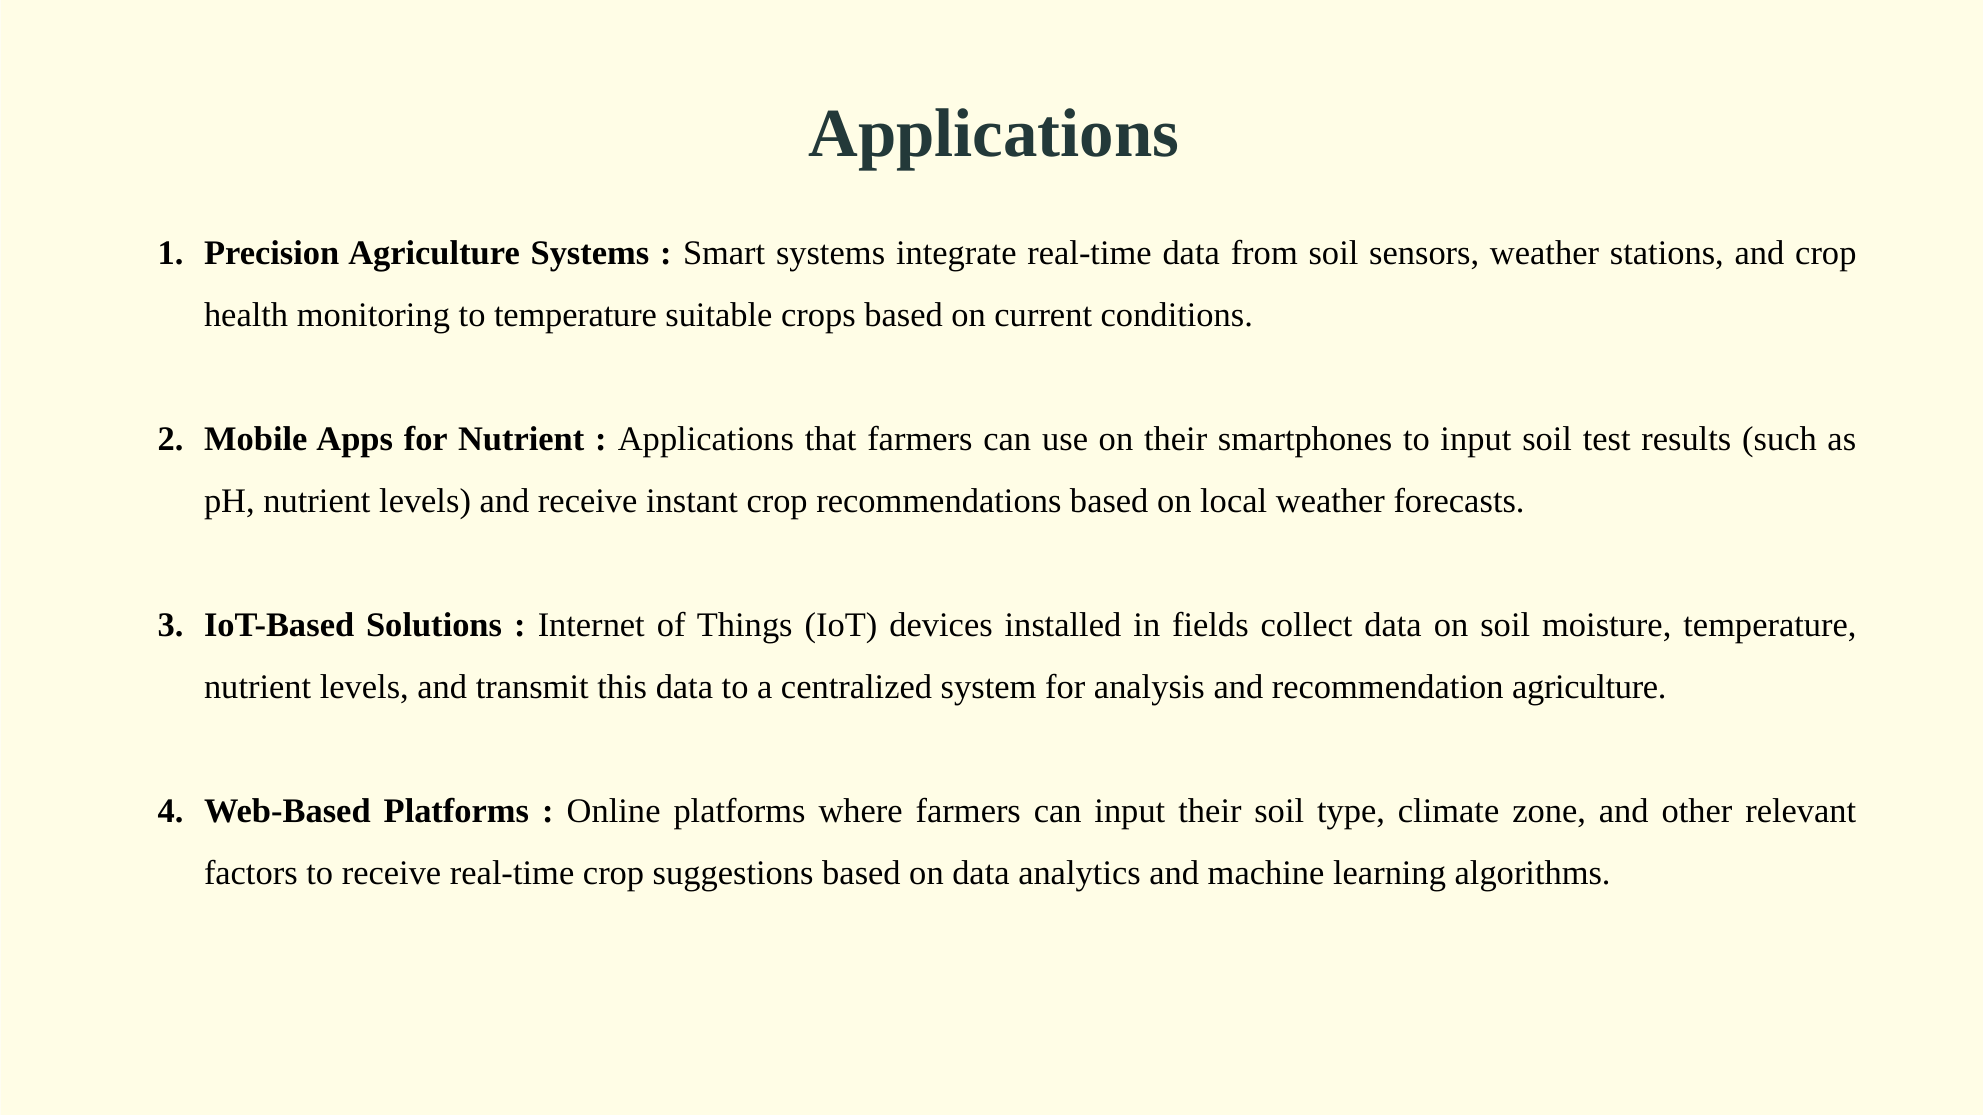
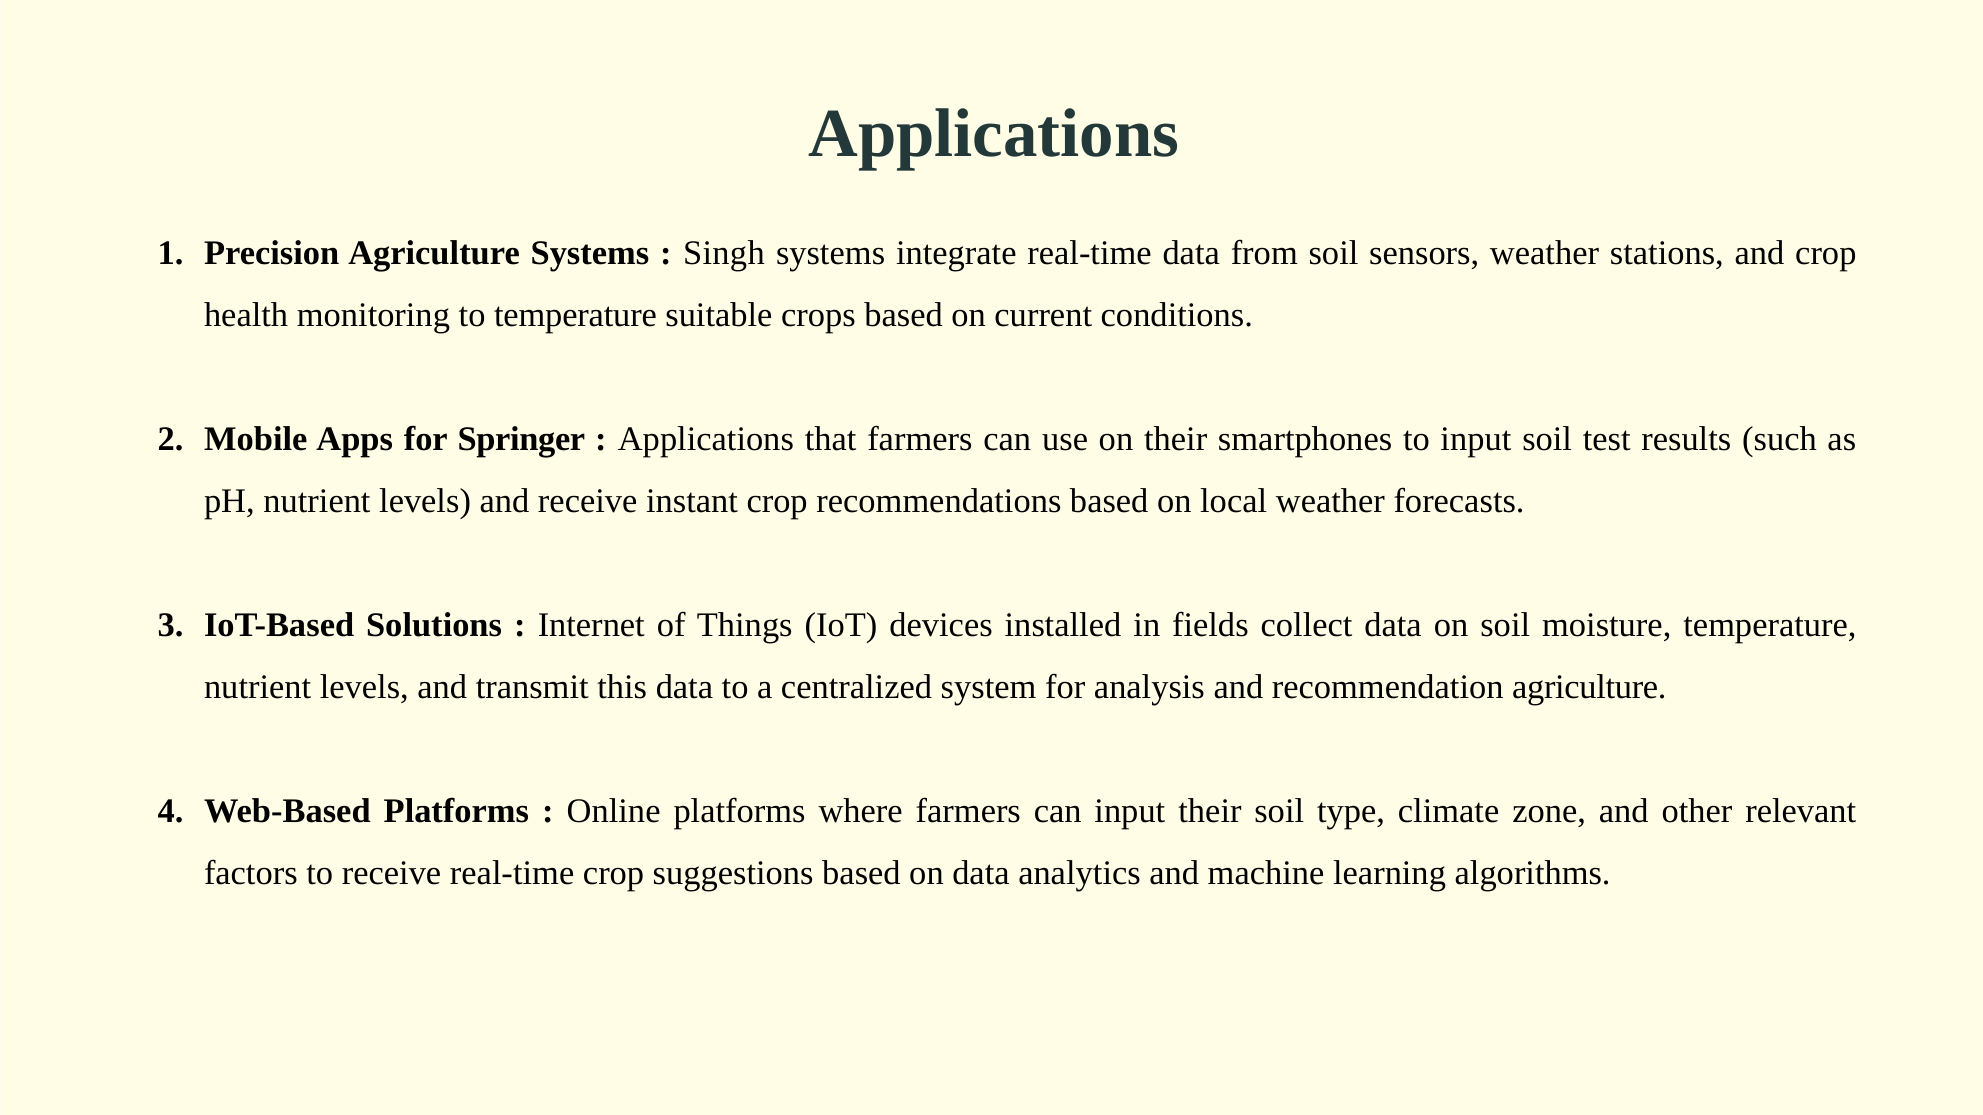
Smart: Smart -> Singh
for Nutrient: Nutrient -> Springer
